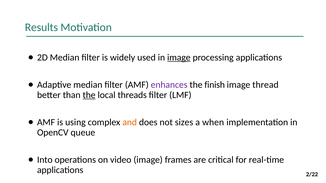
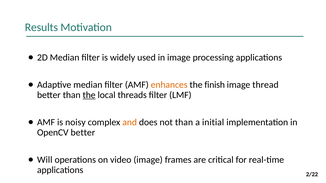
image at (179, 57) underline: present -> none
enhances colour: purple -> orange
using: using -> noisy
not sizes: sizes -> than
when: when -> initial
OpenCV queue: queue -> better
Into: Into -> Will
